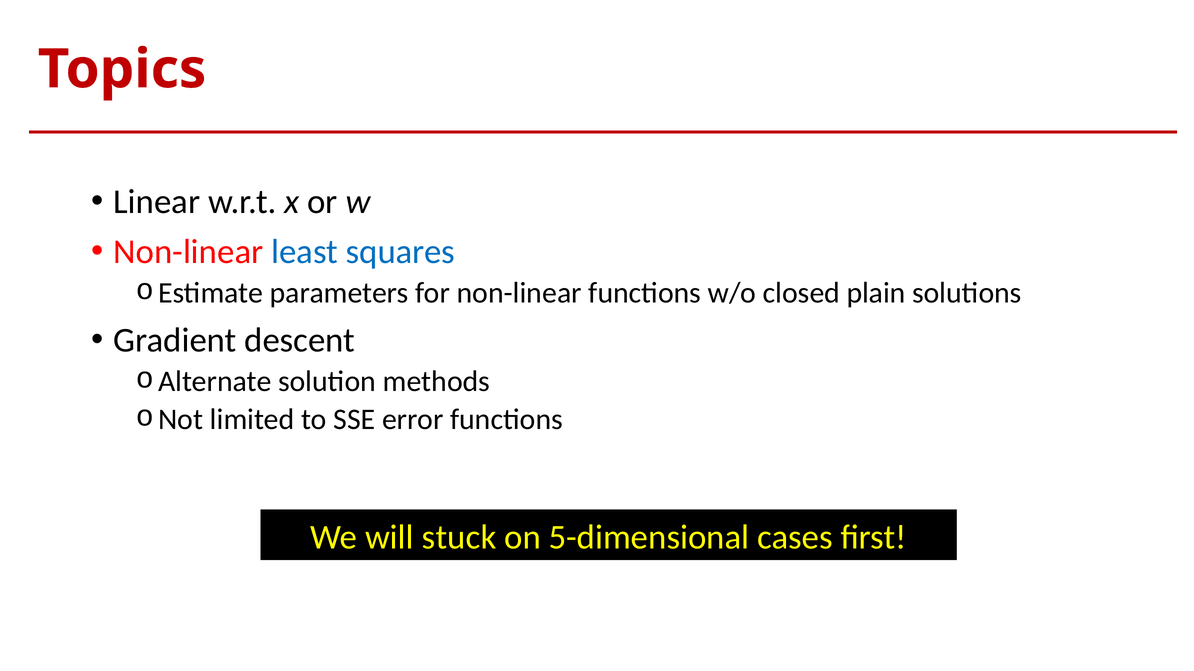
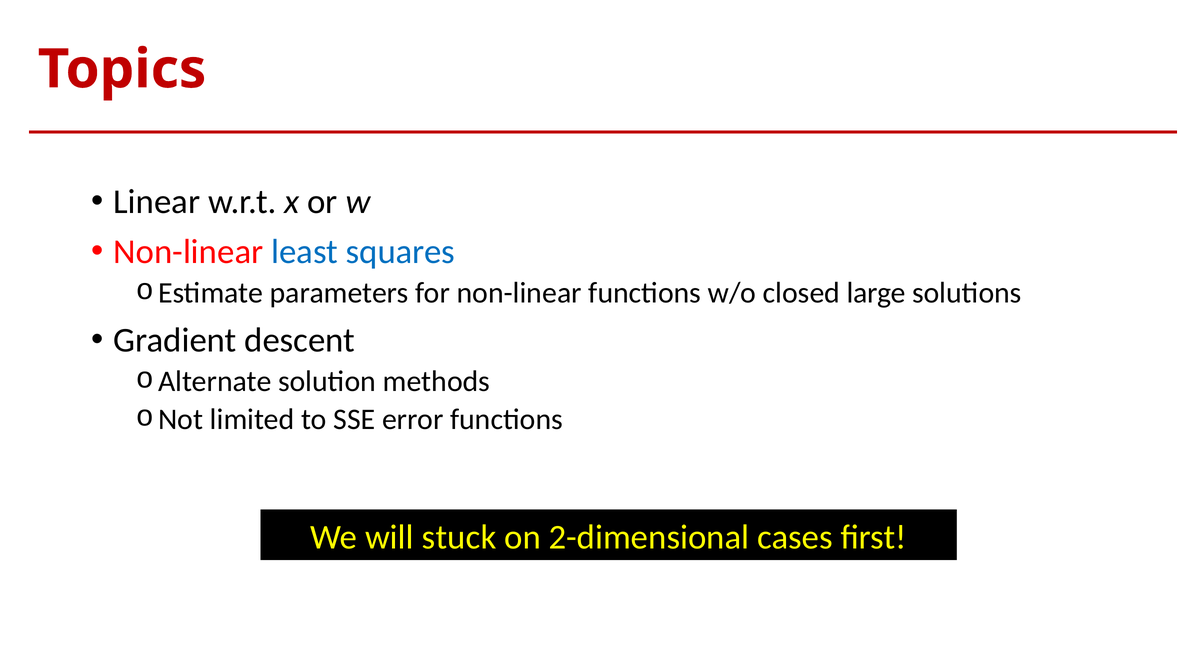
plain: plain -> large
5-dimensional: 5-dimensional -> 2-dimensional
